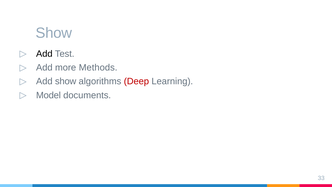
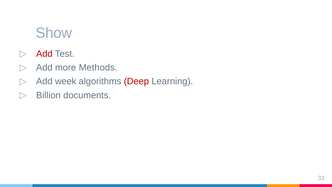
Add at (44, 54) colour: black -> red
Add show: show -> week
Model: Model -> Billion
